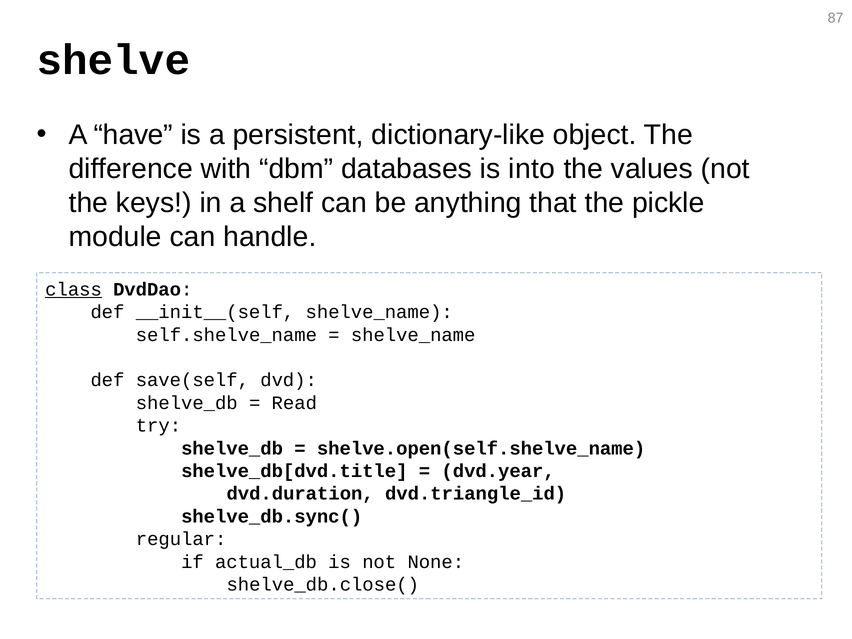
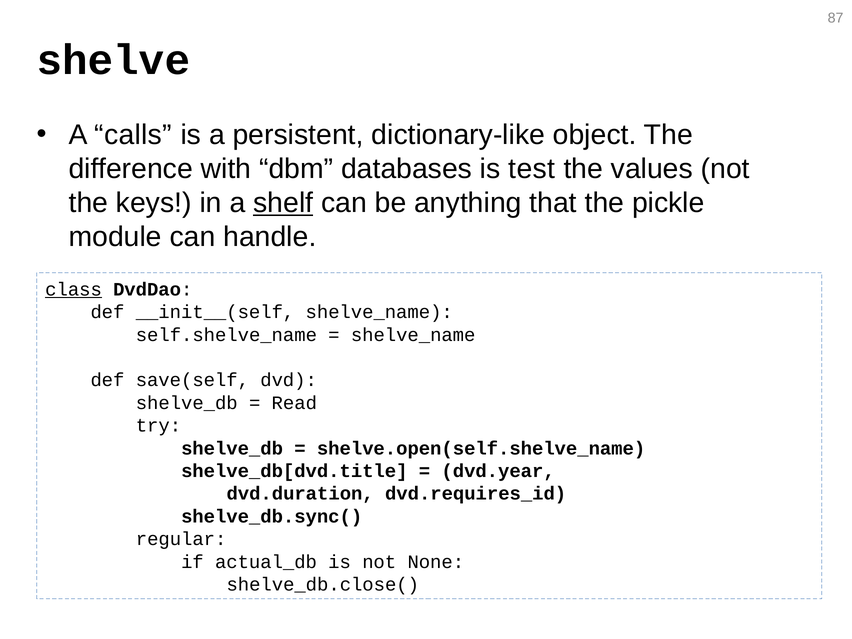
have: have -> calls
into: into -> test
shelf underline: none -> present
dvd.triangle_id: dvd.triangle_id -> dvd.requires_id
